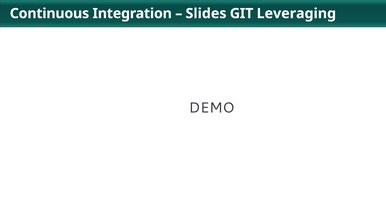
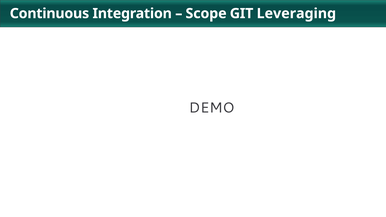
Slides: Slides -> Scope
